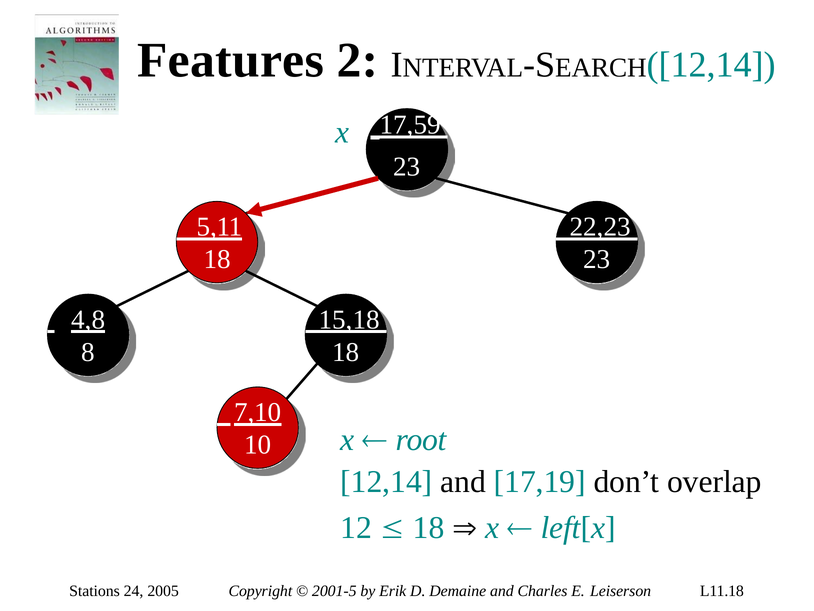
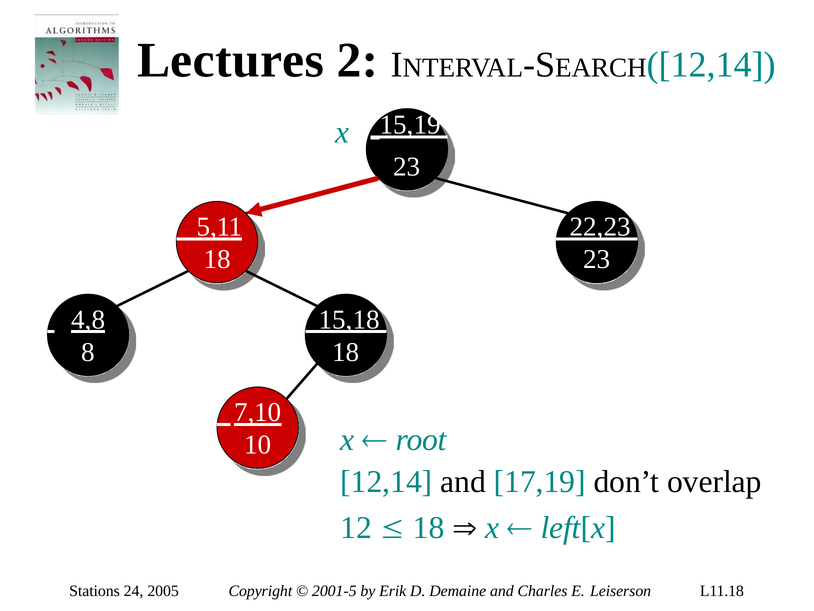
Features: Features -> Lectures
17,59: 17,59 -> 15,19
